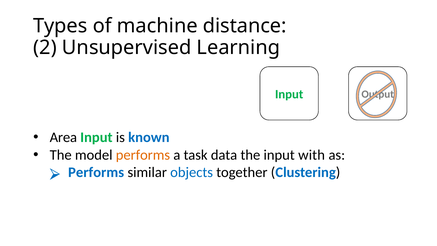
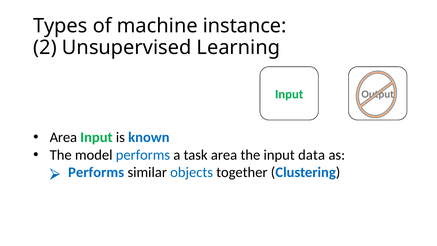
distance: distance -> instance
performs at (143, 155) colour: orange -> blue
task data: data -> area
with: with -> data
